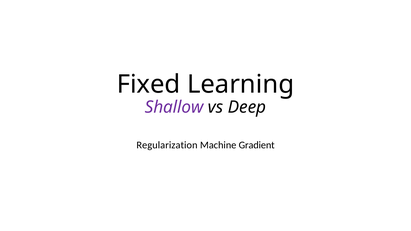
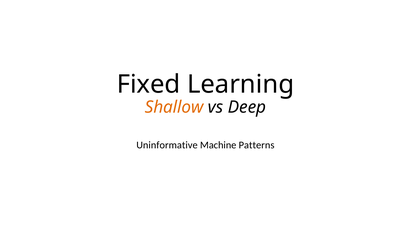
Shallow colour: purple -> orange
Regularization: Regularization -> Uninformative
Gradient: Gradient -> Patterns
